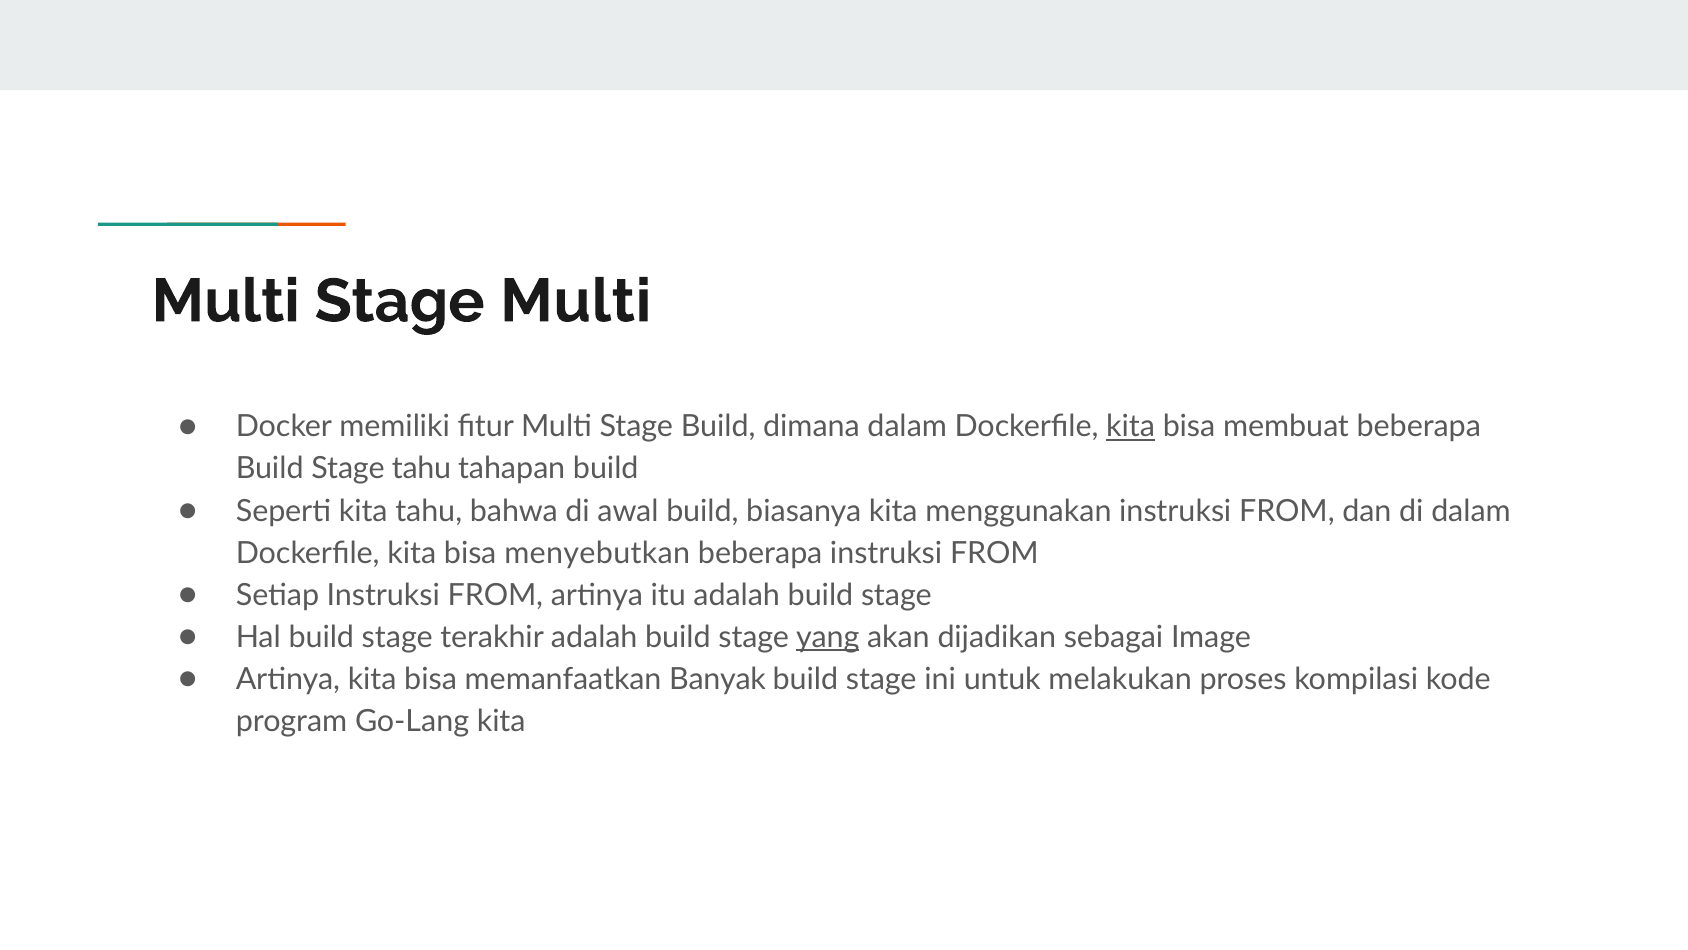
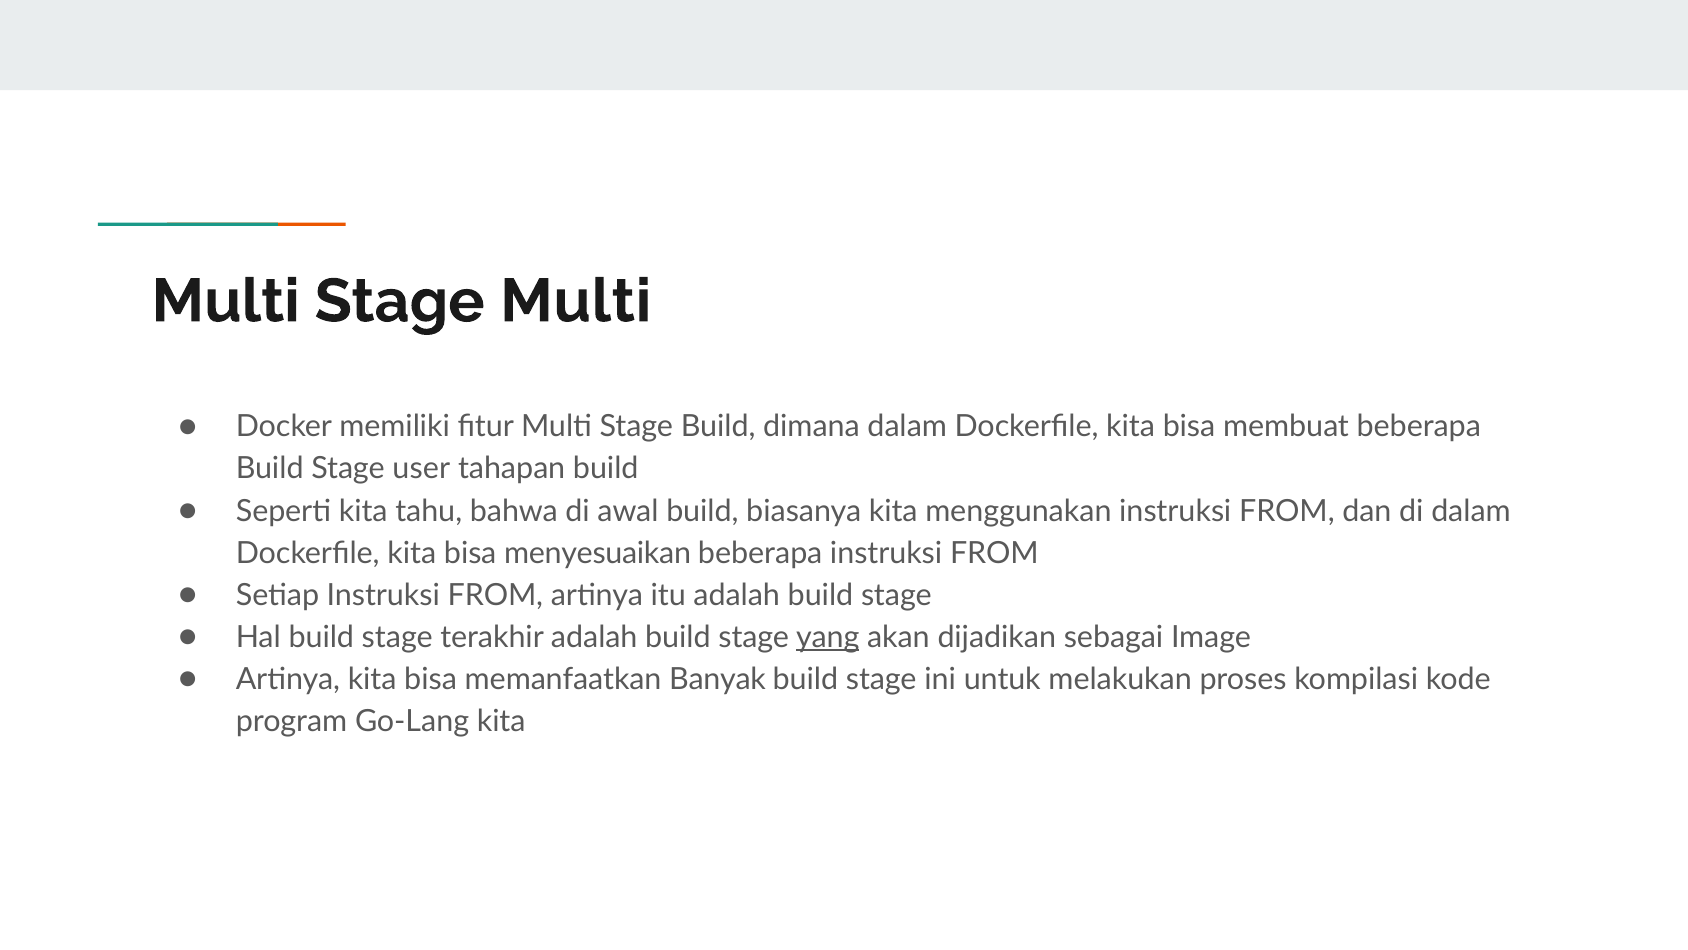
kita at (1131, 427) underline: present -> none
Stage tahu: tahu -> user
menyebutkan: menyebutkan -> menyesuaikan
